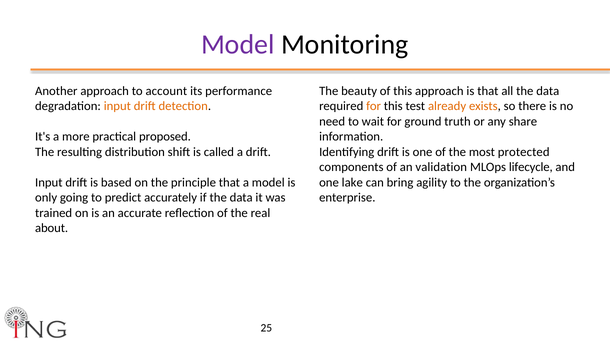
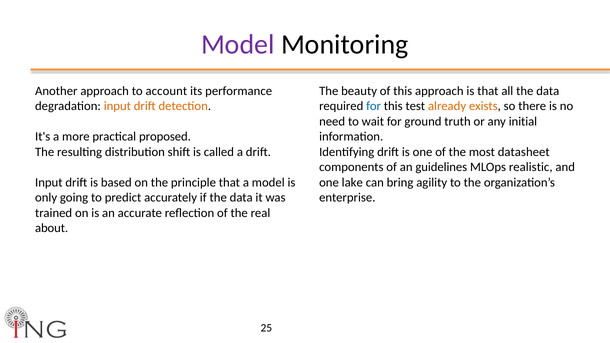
for at (374, 106) colour: orange -> blue
share: share -> initial
protected: protected -> datasheet
validation: validation -> guidelines
lifecycle: lifecycle -> realistic
